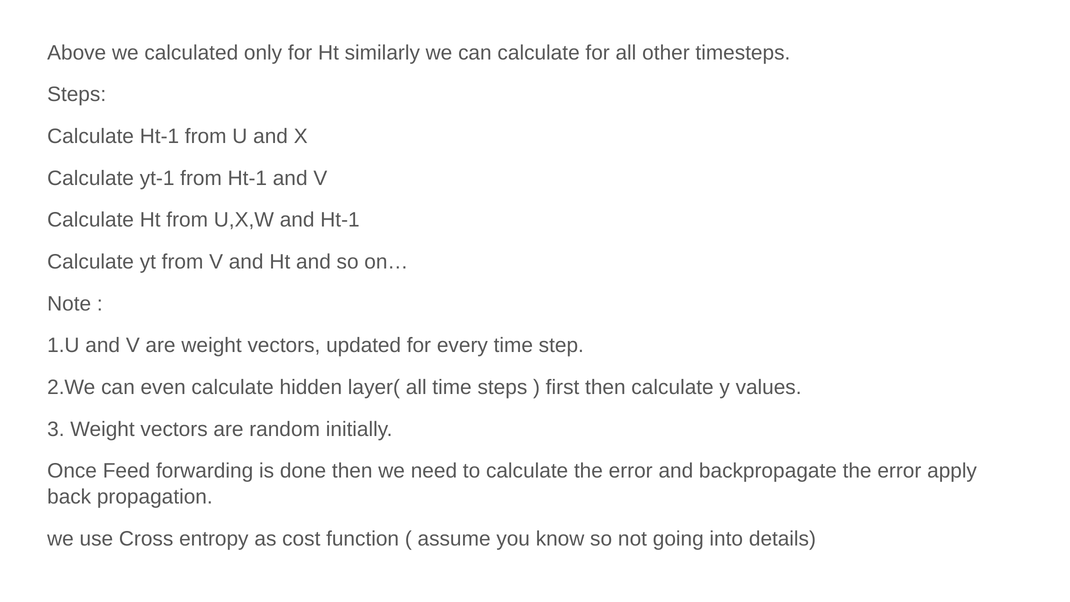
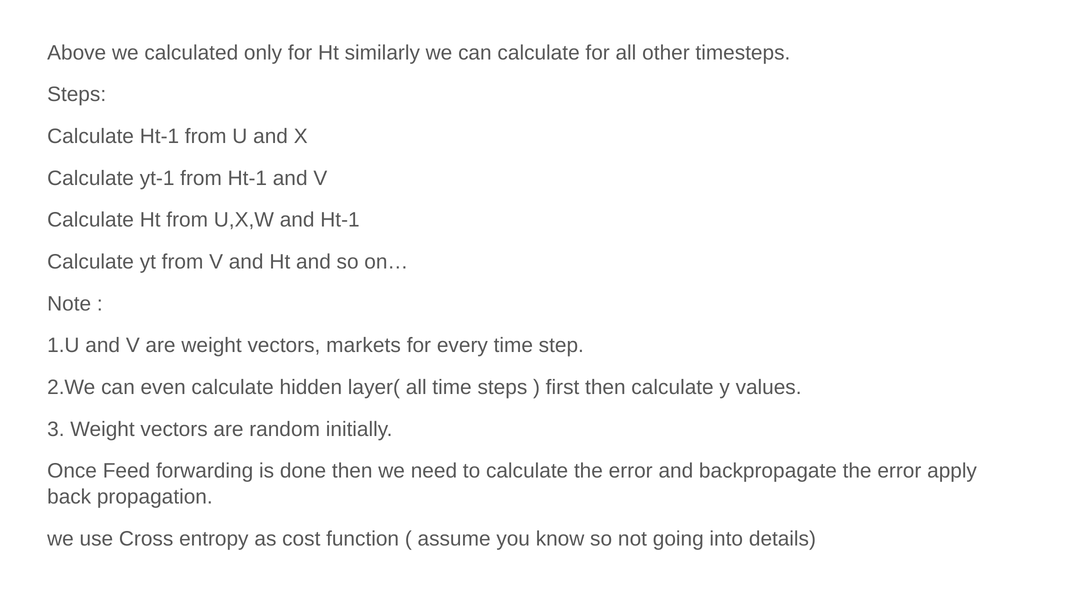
updated: updated -> markets
